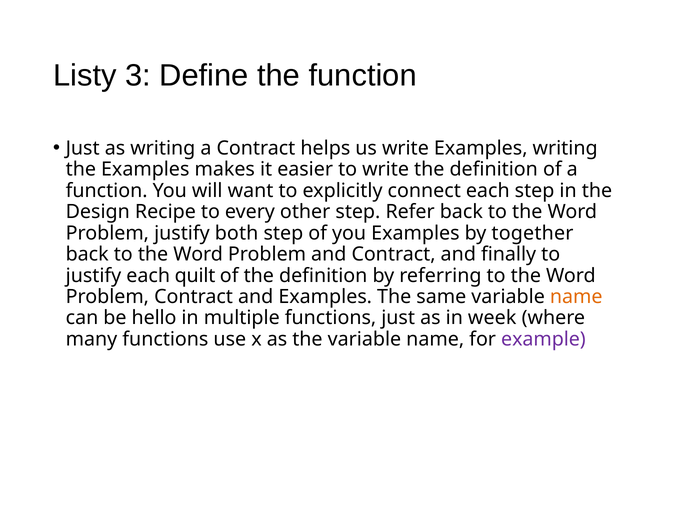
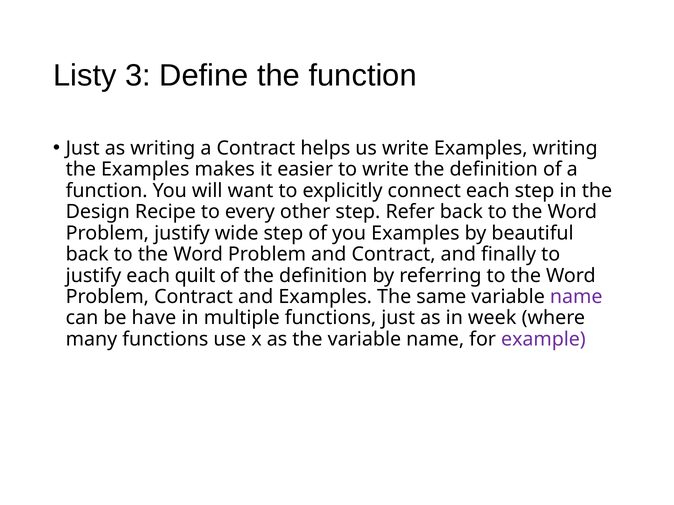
both: both -> wide
together: together -> beautiful
name at (576, 297) colour: orange -> purple
hello: hello -> have
